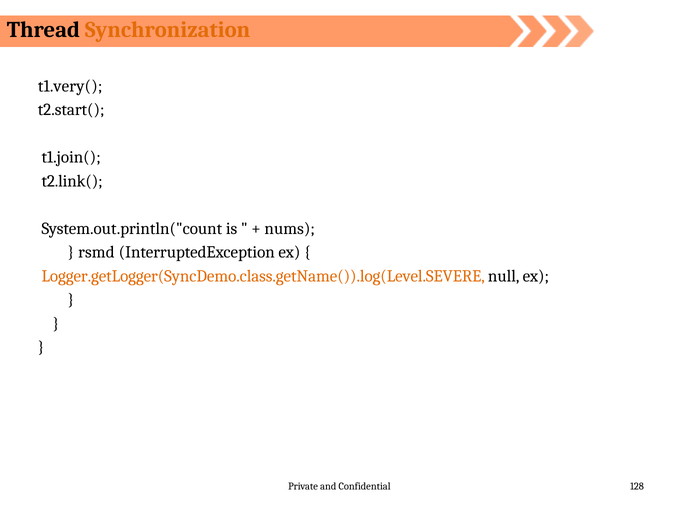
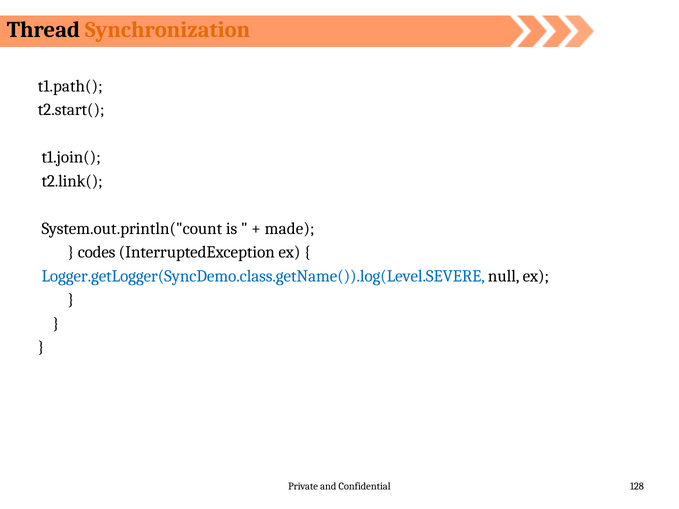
t1.very(: t1.very( -> t1.path(
nums: nums -> made
rsmd: rsmd -> codes
Logger.getLogger(SyncDemo.class.getName()).log(Level.SEVERE colour: orange -> blue
